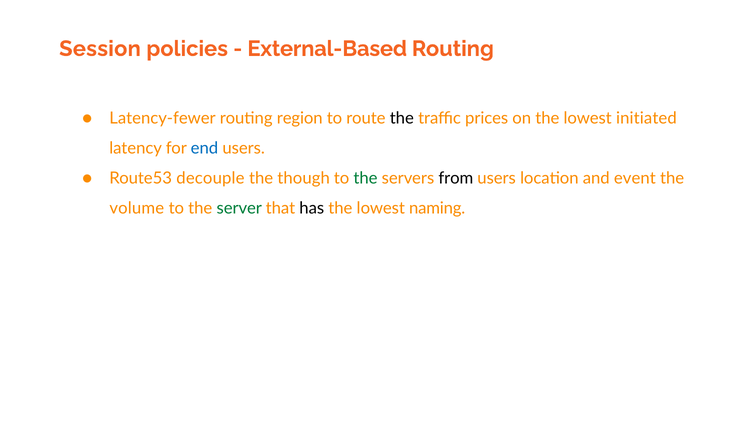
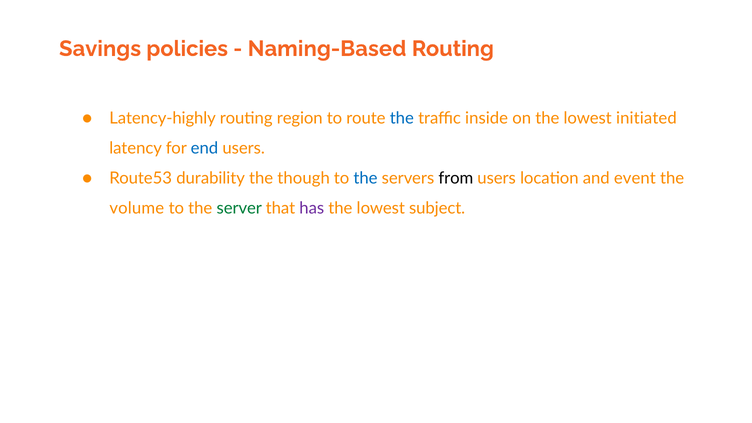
Session: Session -> Savings
External-Based: External-Based -> Naming-Based
Latency-fewer: Latency-fewer -> Latency-highly
the at (402, 118) colour: black -> blue
prices: prices -> inside
decouple: decouple -> durability
the at (365, 178) colour: green -> blue
has colour: black -> purple
naming: naming -> subject
